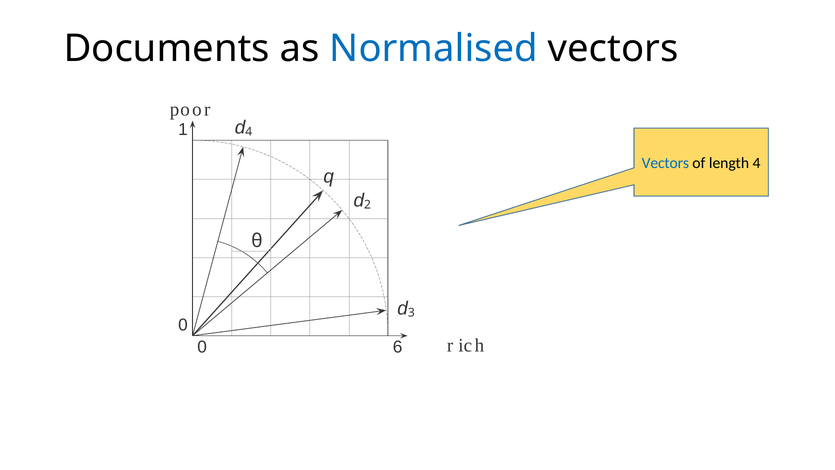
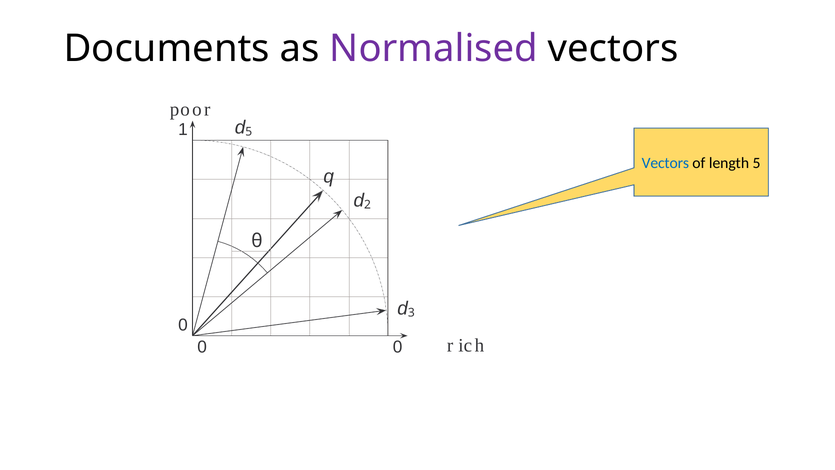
Normalised colour: blue -> purple
4 at (249, 132): 4 -> 5
length 4: 4 -> 5
6 at (398, 347): 6 -> 0
